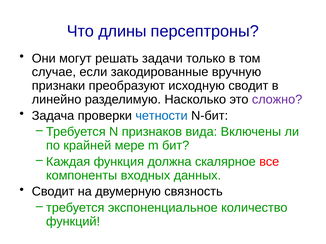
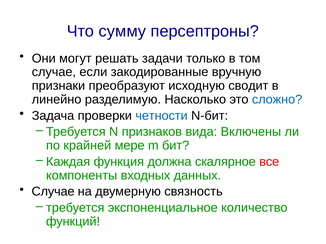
длины: длины -> сумму
сложно colour: purple -> blue
Сводит at (53, 192): Сводит -> Случае
